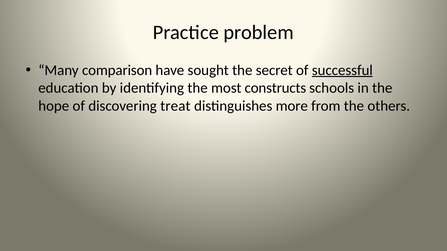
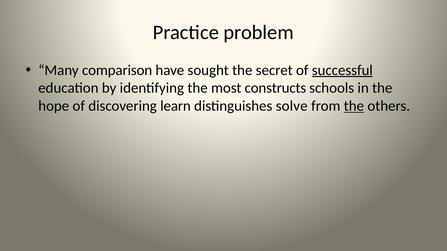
treat: treat -> learn
more: more -> solve
the at (354, 106) underline: none -> present
